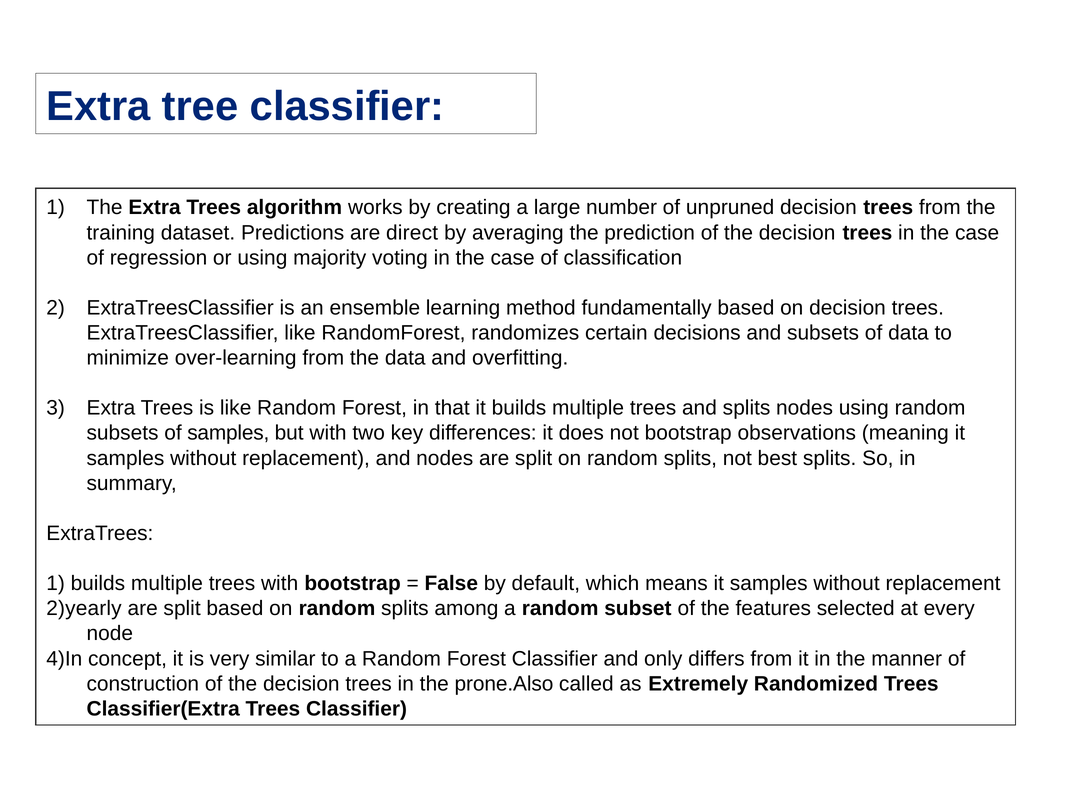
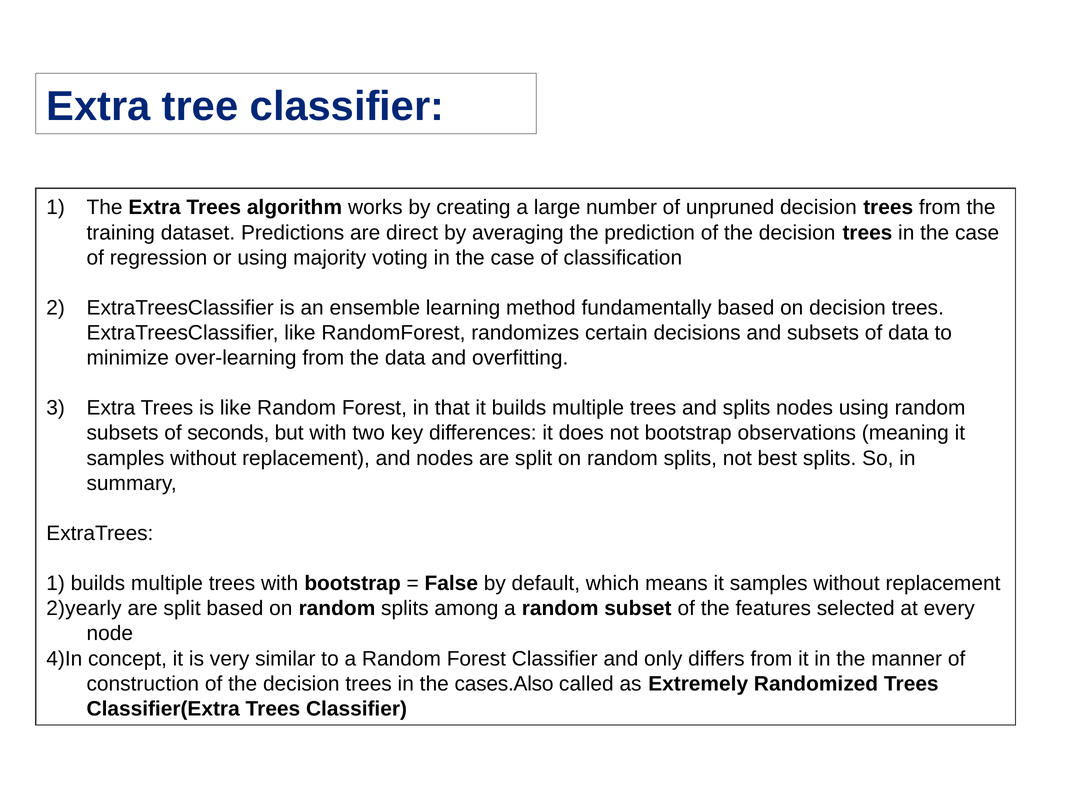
of samples: samples -> seconds
prone.Also: prone.Also -> cases.Also
